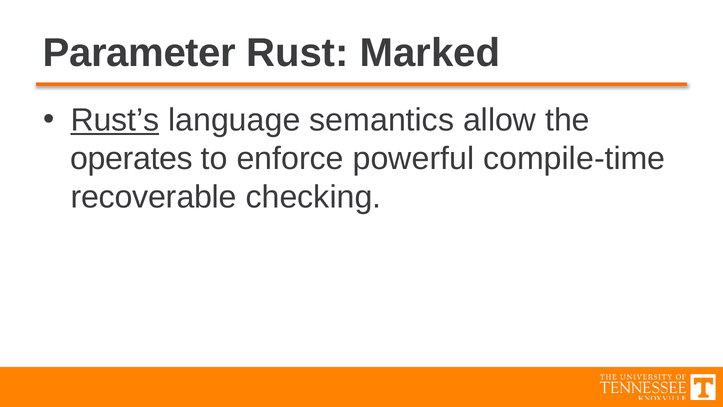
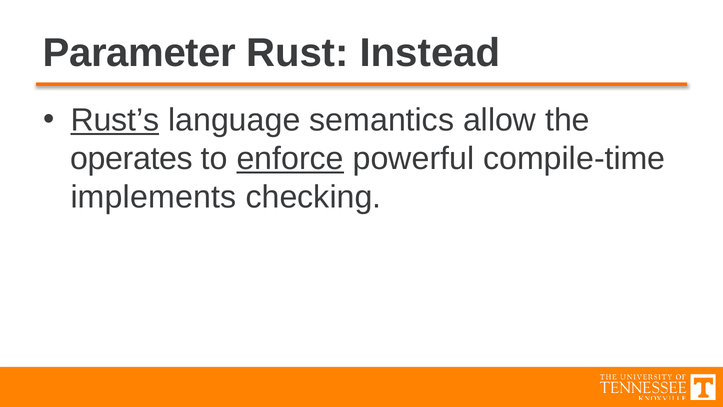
Marked: Marked -> Instead
enforce underline: none -> present
recoverable: recoverable -> implements
